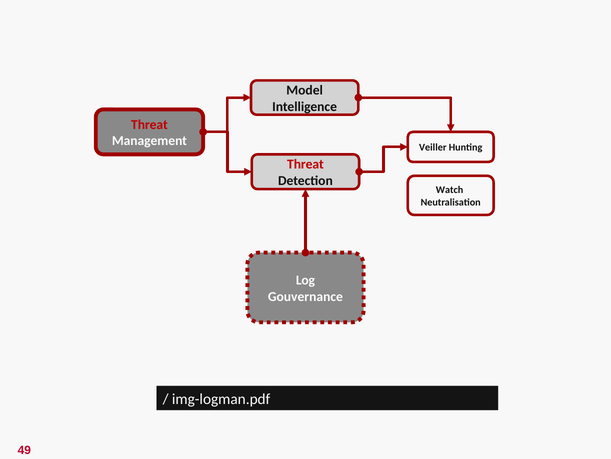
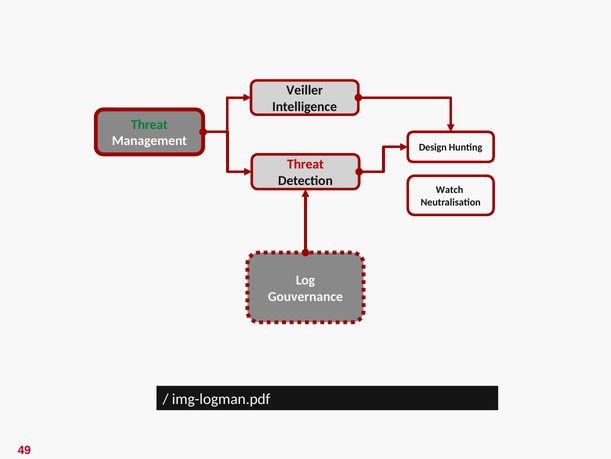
Model: Model -> Veiller
Threat at (149, 124) colour: red -> green
Veiller: Veiller -> Design
